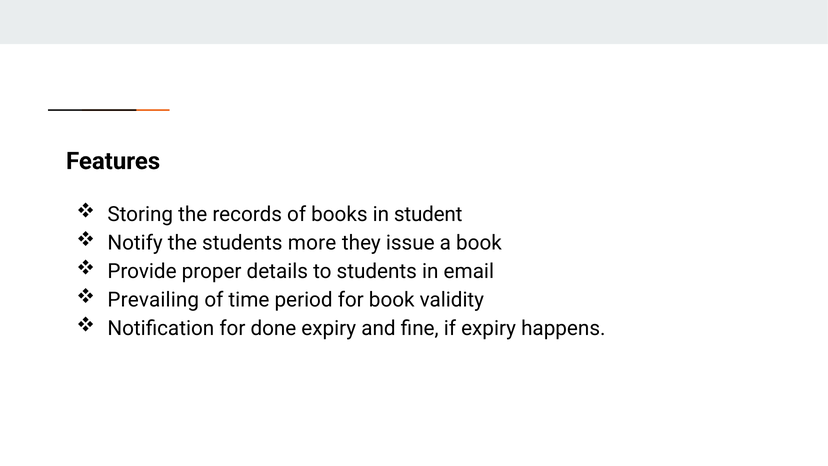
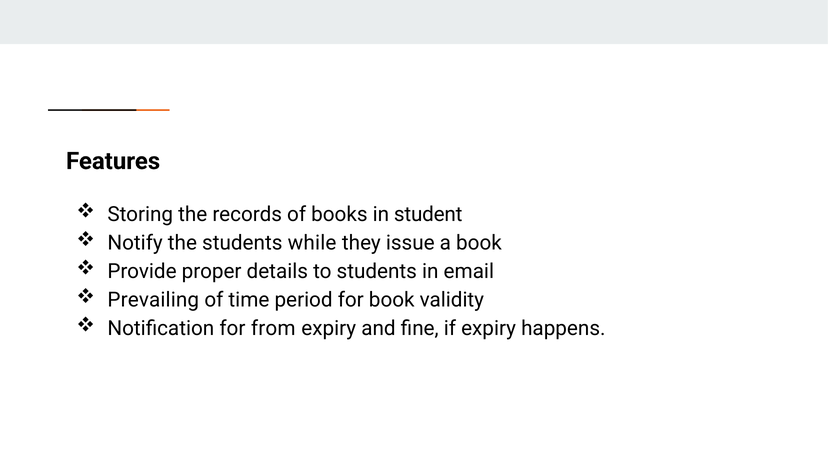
more: more -> while
done: done -> from
